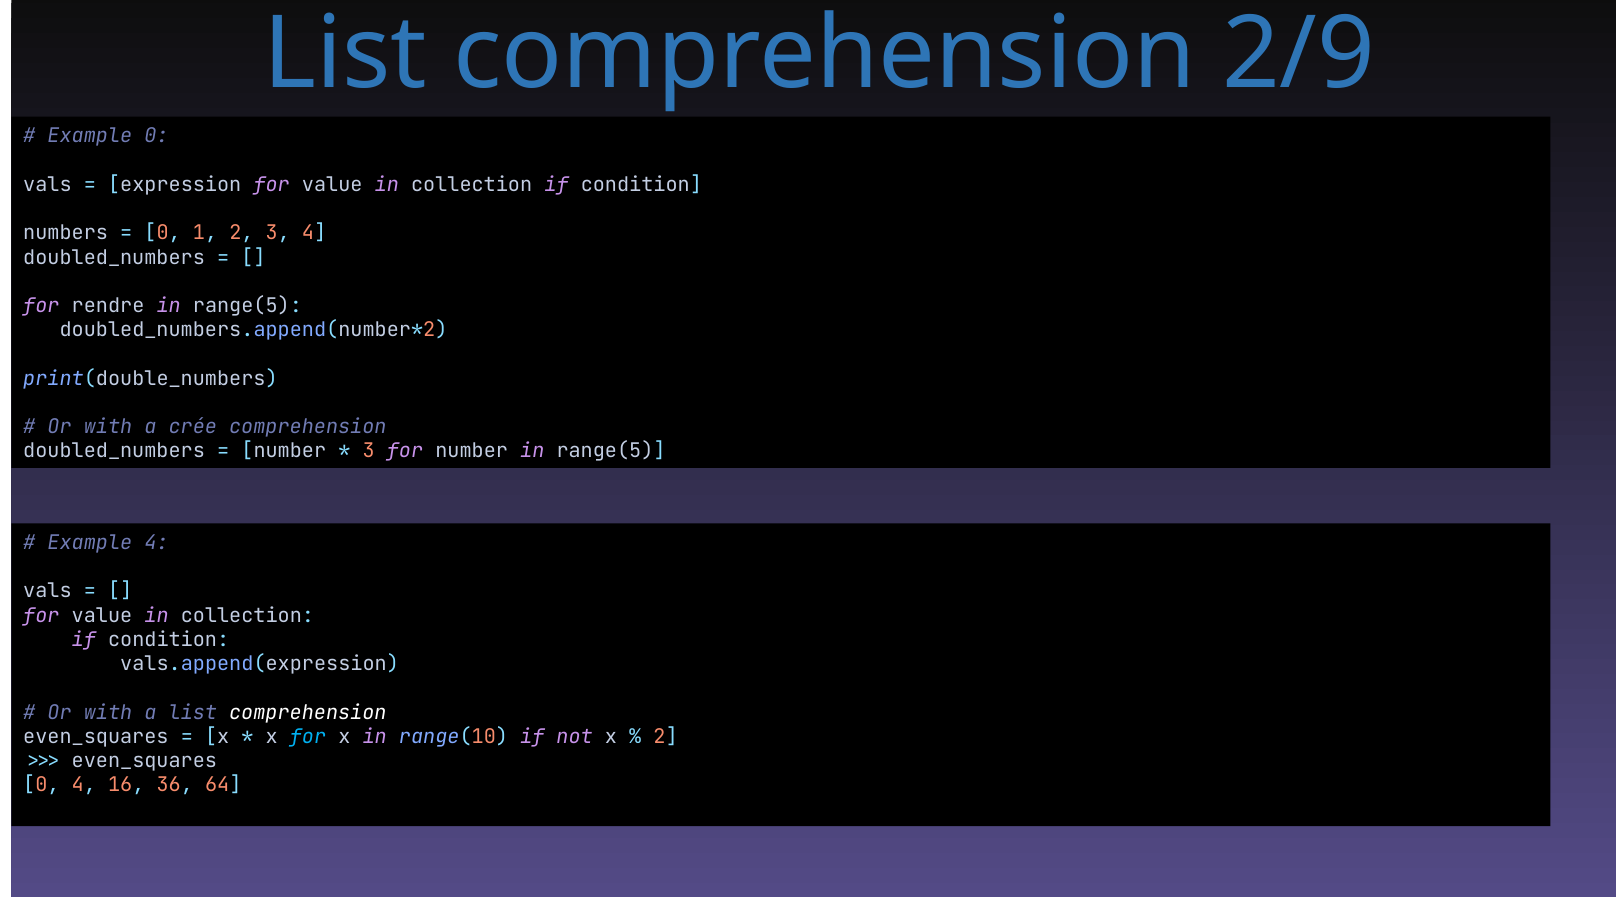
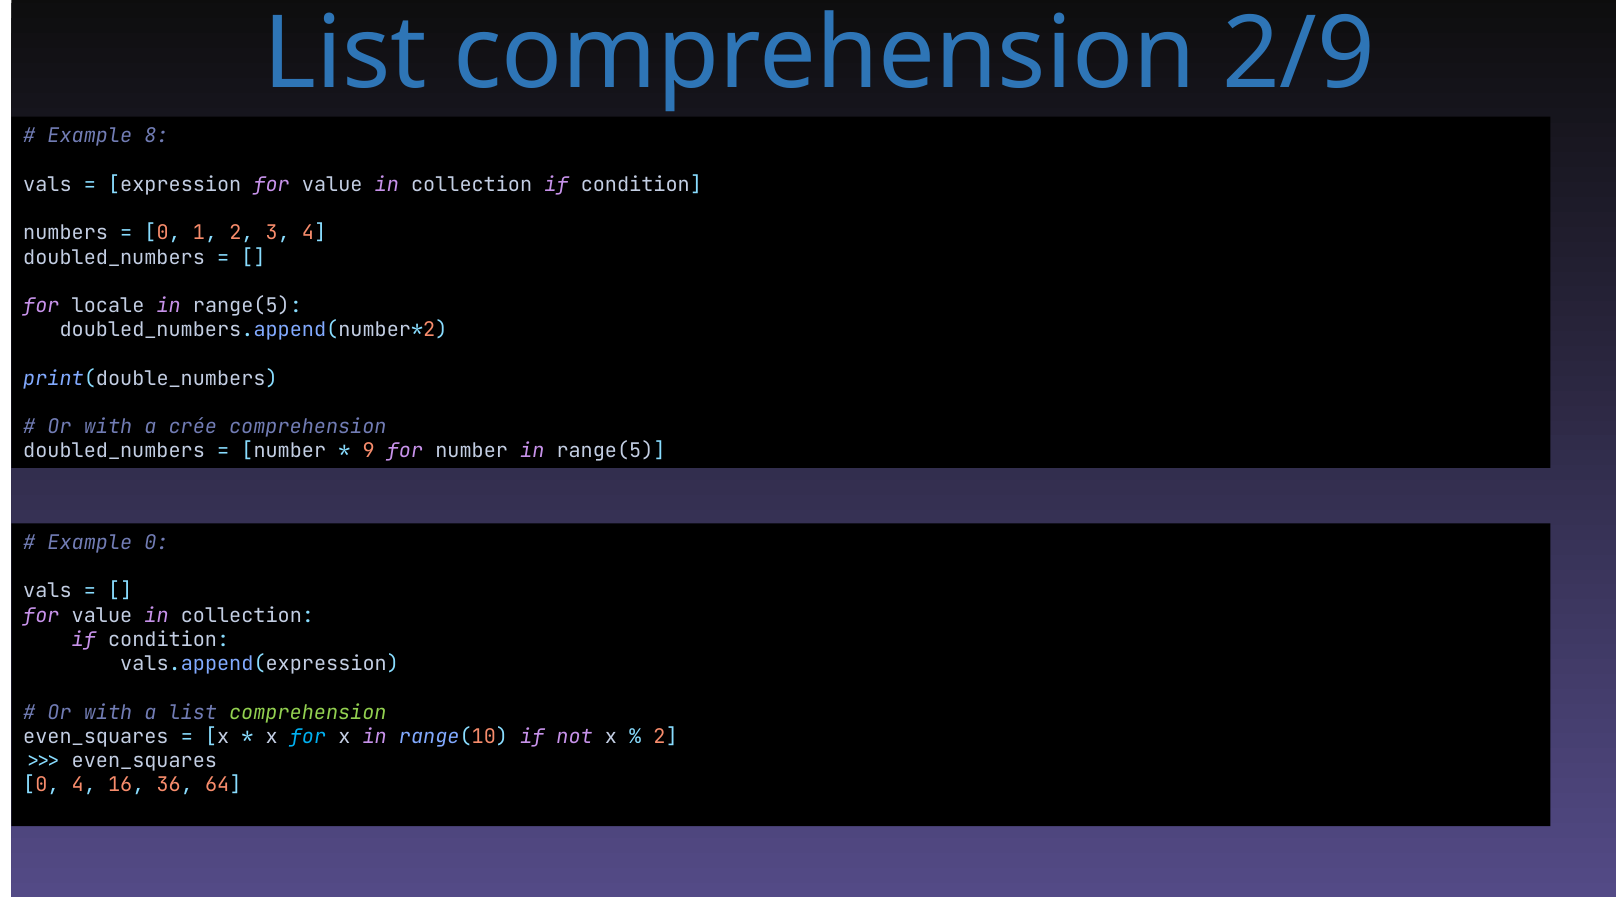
Example 0: 0 -> 8
rendre: rendre -> locale
3 at (369, 451): 3 -> 9
Example 4: 4 -> 0
comprehension at (308, 713) colour: white -> light green
